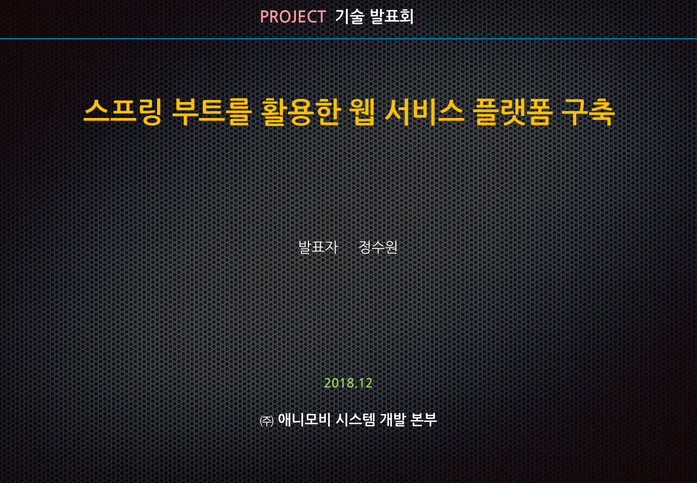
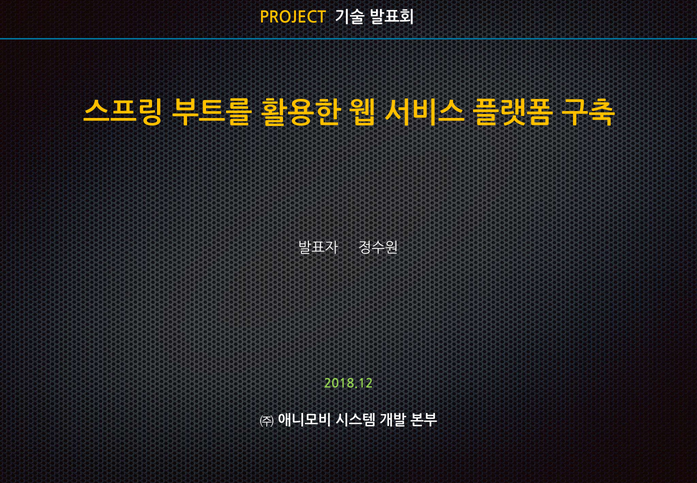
PROJECT colour: pink -> yellow
